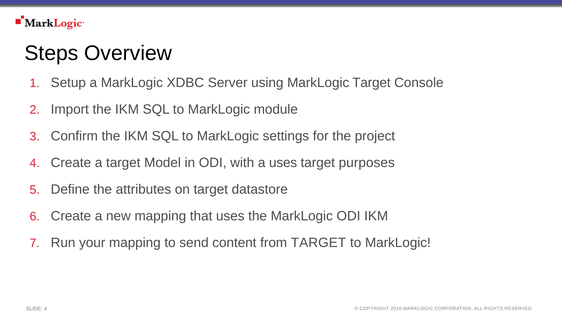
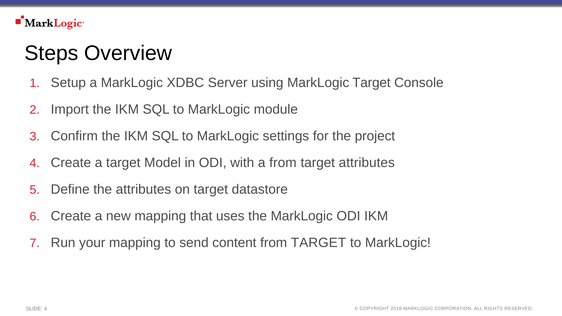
a uses: uses -> from
target purposes: purposes -> attributes
